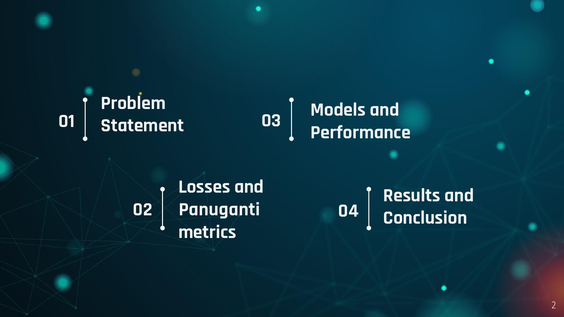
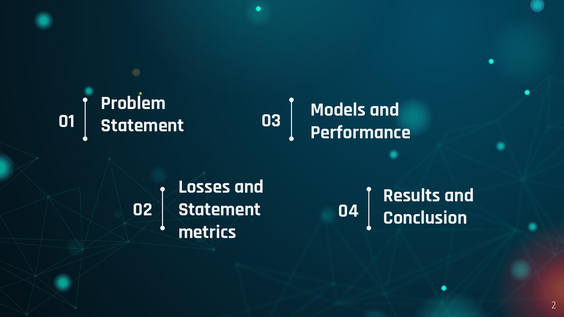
Panuganti at (219, 209): Panuganti -> Statement
